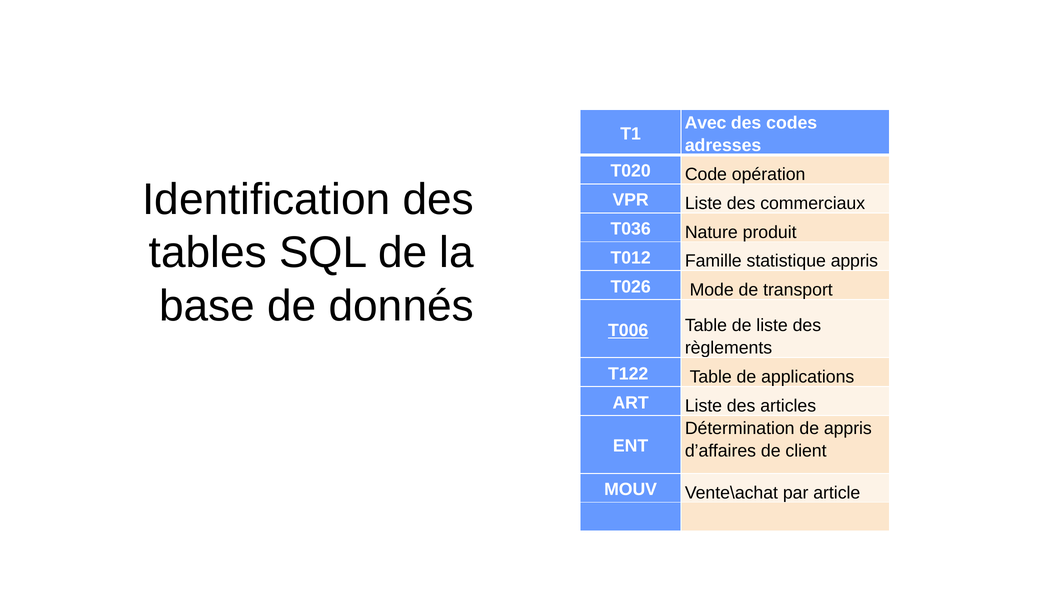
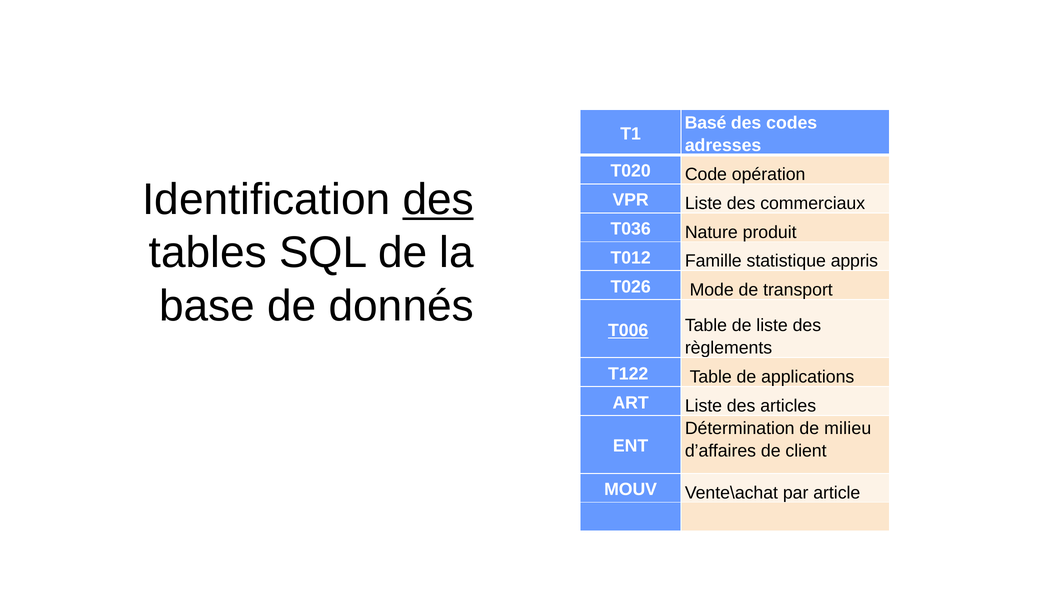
Avec: Avec -> Basé
des at (438, 200) underline: none -> present
de appris: appris -> milieu
